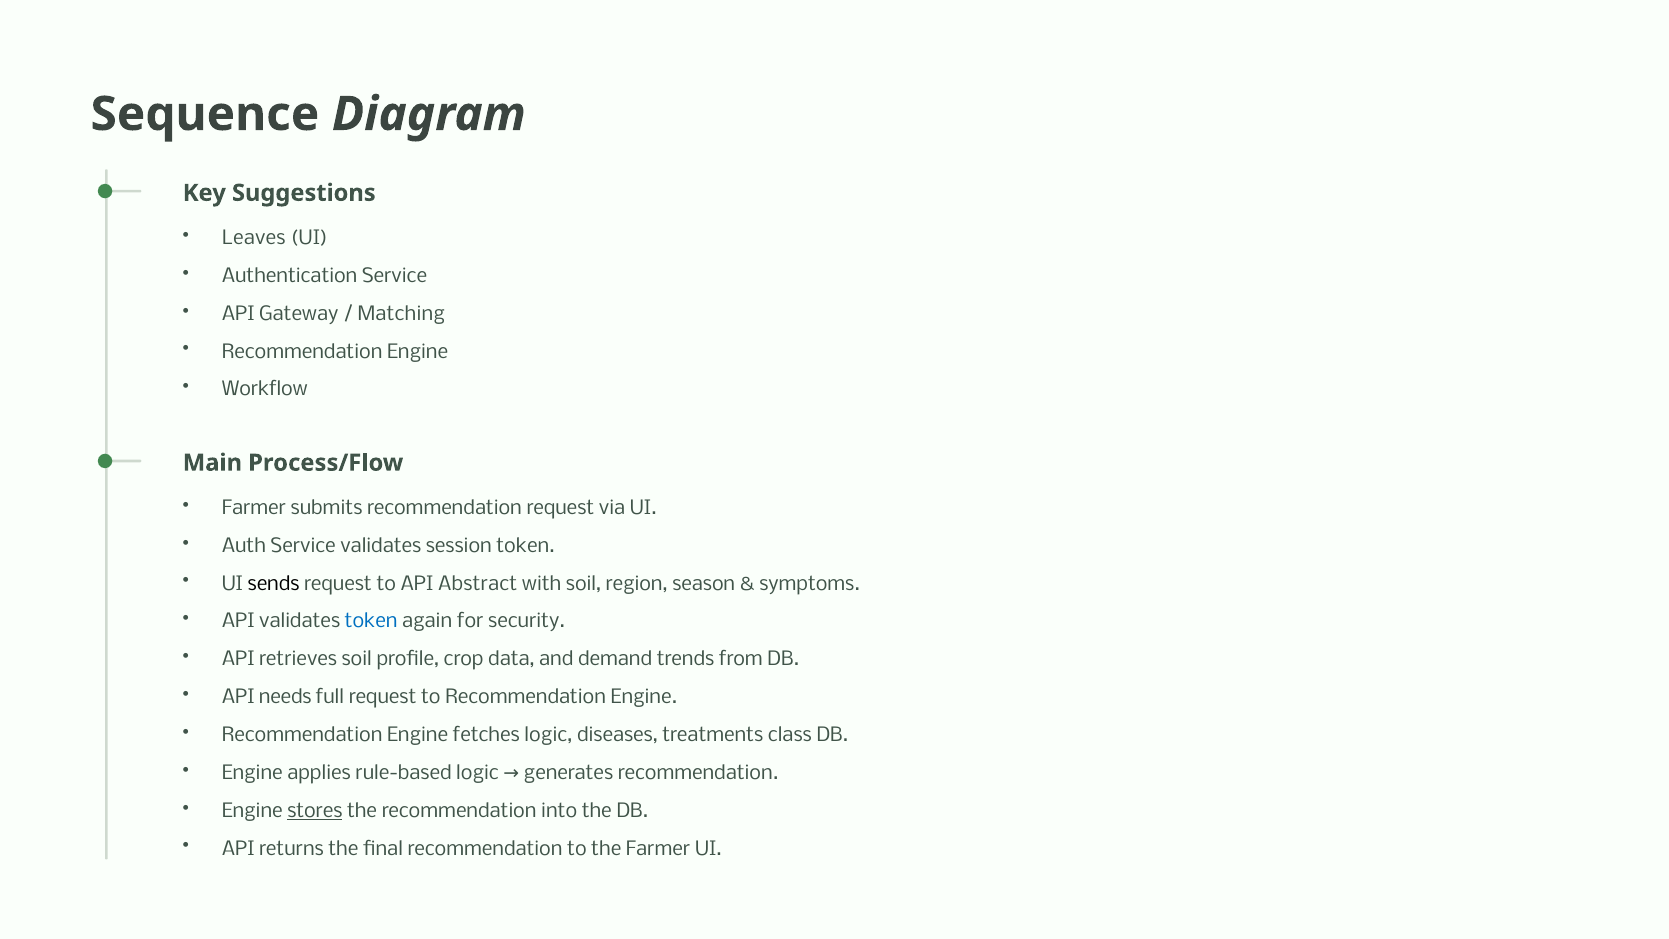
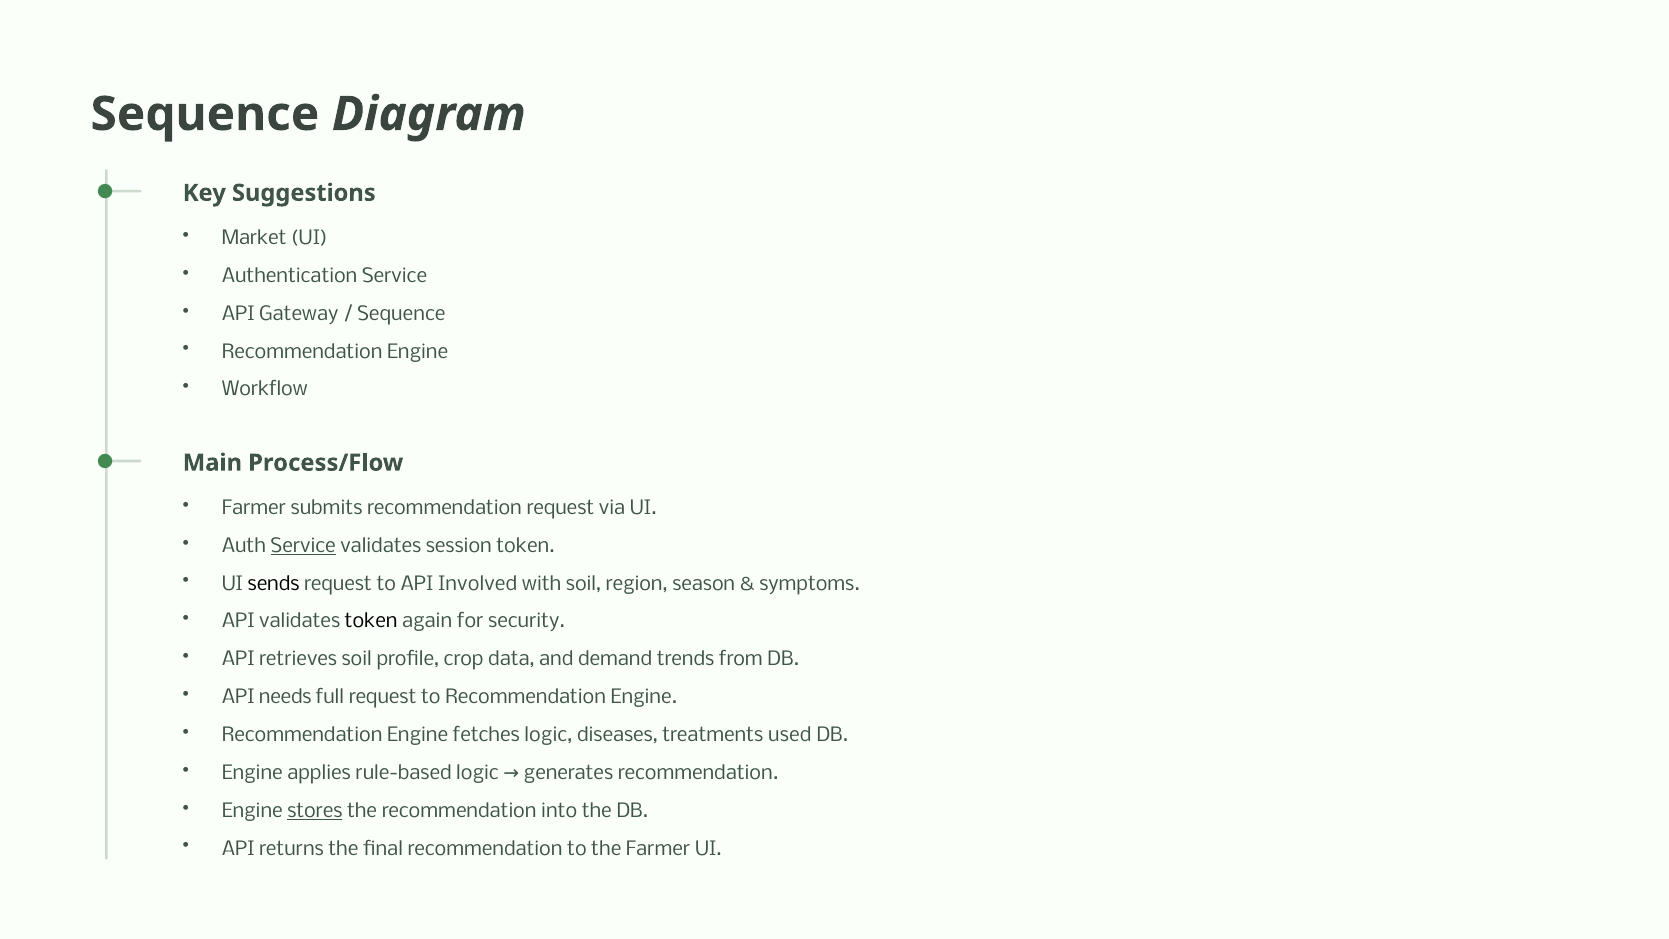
Leaves: Leaves -> Market
Matching at (401, 314): Matching -> Sequence
Service at (303, 546) underline: none -> present
Abstract: Abstract -> Involved
token at (371, 622) colour: blue -> black
class: class -> used
